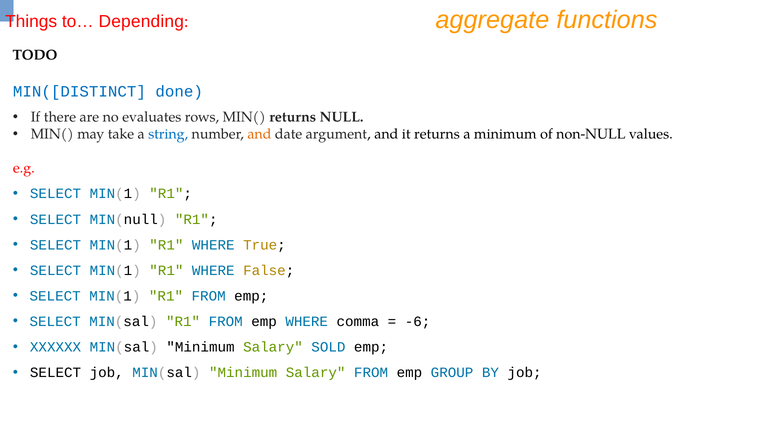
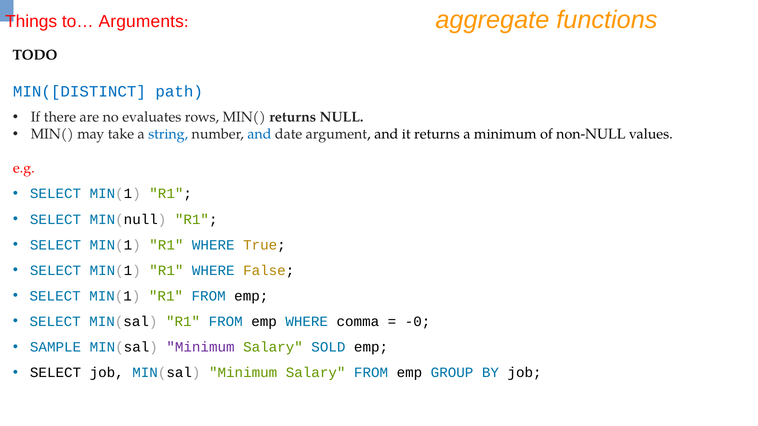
Depending: Depending -> Arguments
done: done -> path
and at (259, 134) colour: orange -> blue
-6: -6 -> -0
XXXXXX: XXXXXX -> SAMPLE
Minimum at (200, 347) colour: black -> purple
